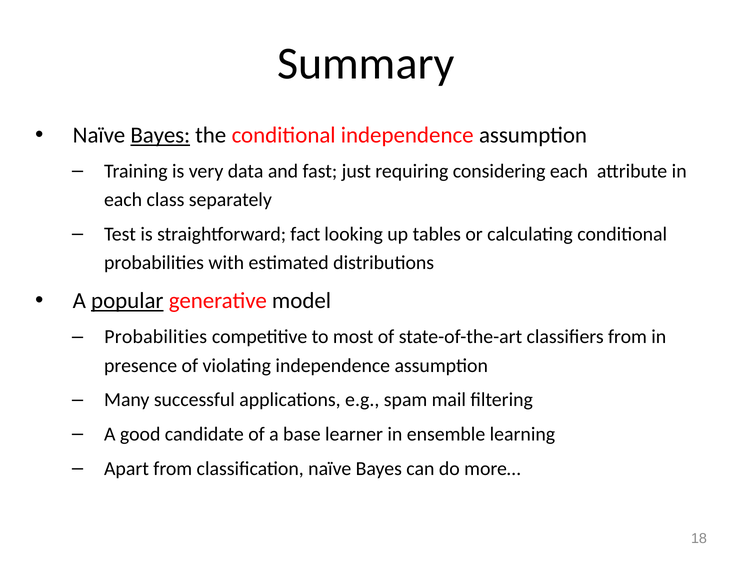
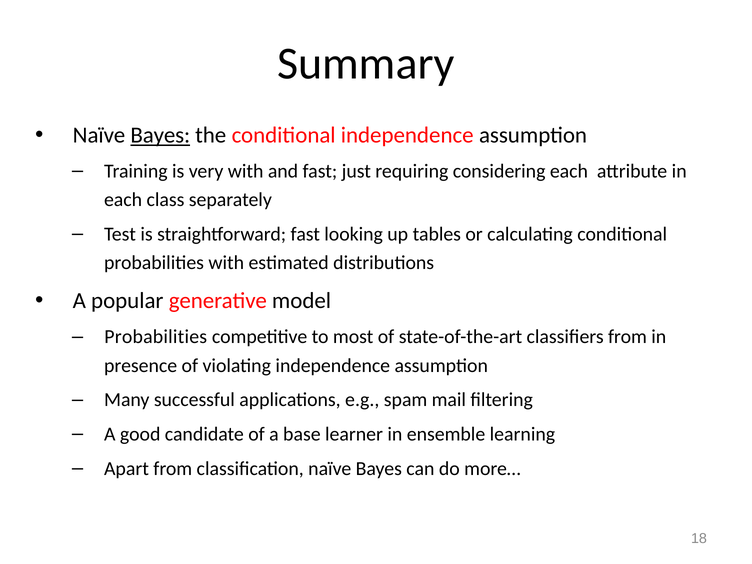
very data: data -> with
straightforward fact: fact -> fast
popular underline: present -> none
